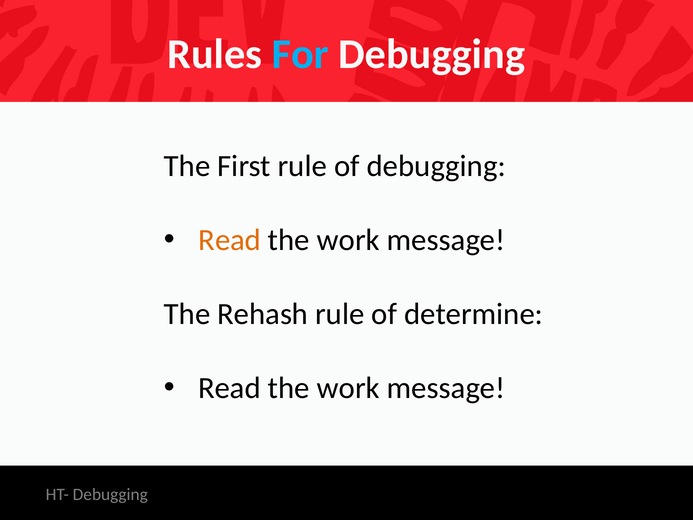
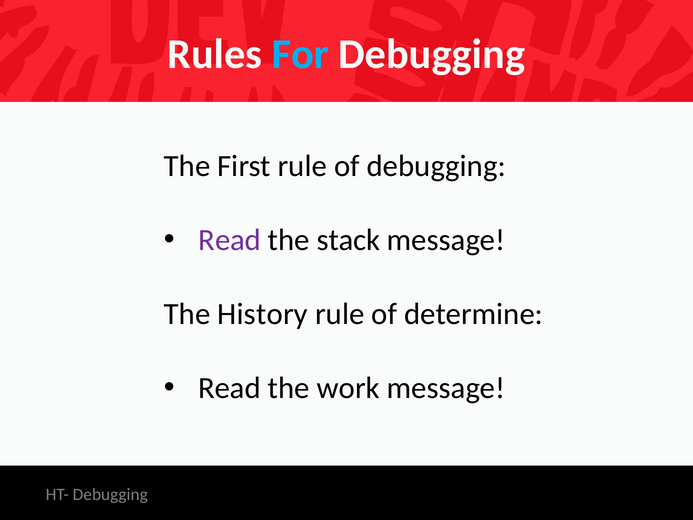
Read at (230, 240) colour: orange -> purple
work at (348, 240): work -> stack
Rehash: Rehash -> History
